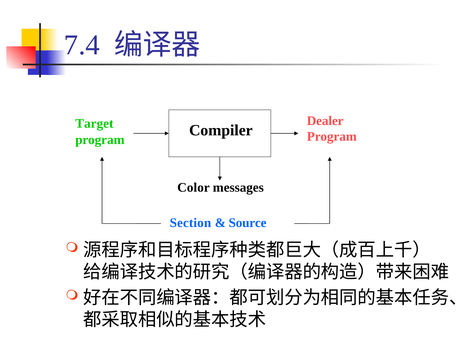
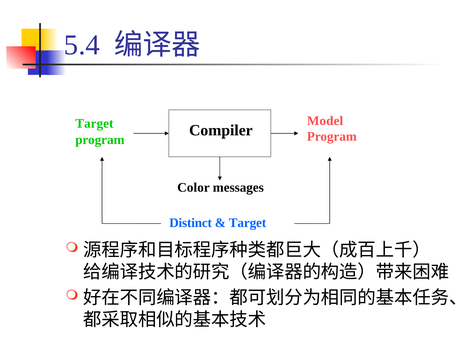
7.4: 7.4 -> 5.4
Dealer: Dealer -> Model
Section: Section -> Distinct
Source at (248, 223): Source -> Target
